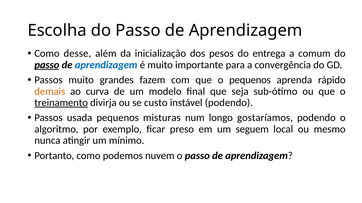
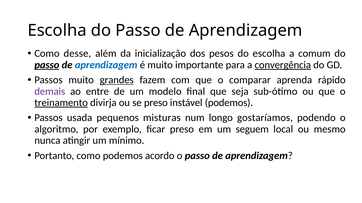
do entrega: entrega -> escolha
convergência underline: none -> present
grandes underline: none -> present
o pequenos: pequenos -> comparar
demais colour: orange -> purple
curva: curva -> entre
se custo: custo -> preso
instável podendo: podendo -> podemos
nuvem: nuvem -> acordo
